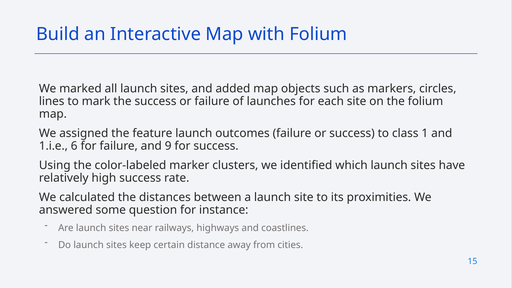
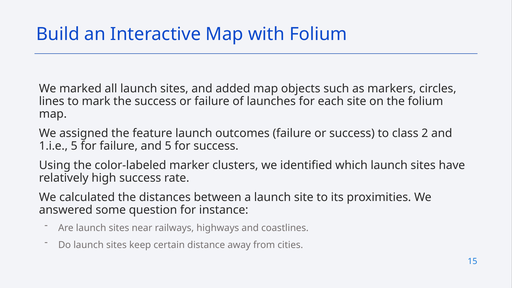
1: 1 -> 2
1.i.e 6: 6 -> 5
and 9: 9 -> 5
